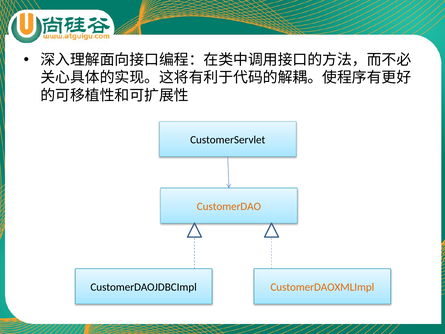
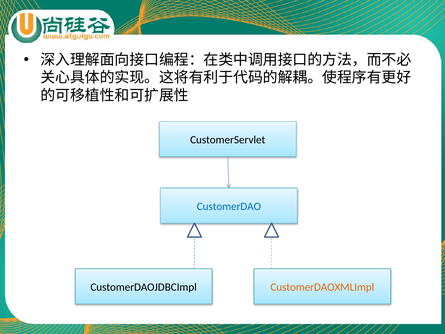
CustomerDAO colour: orange -> blue
